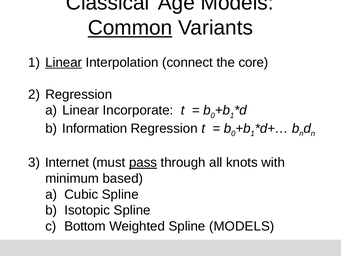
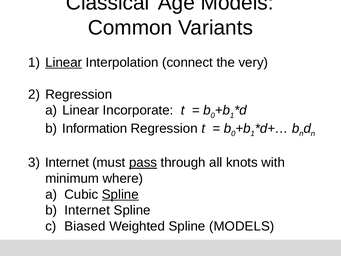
Common underline: present -> none
core: core -> very
based: based -> where
Spline at (120, 194) underline: none -> present
Isotopic at (87, 210): Isotopic -> Internet
Bottom: Bottom -> Biased
